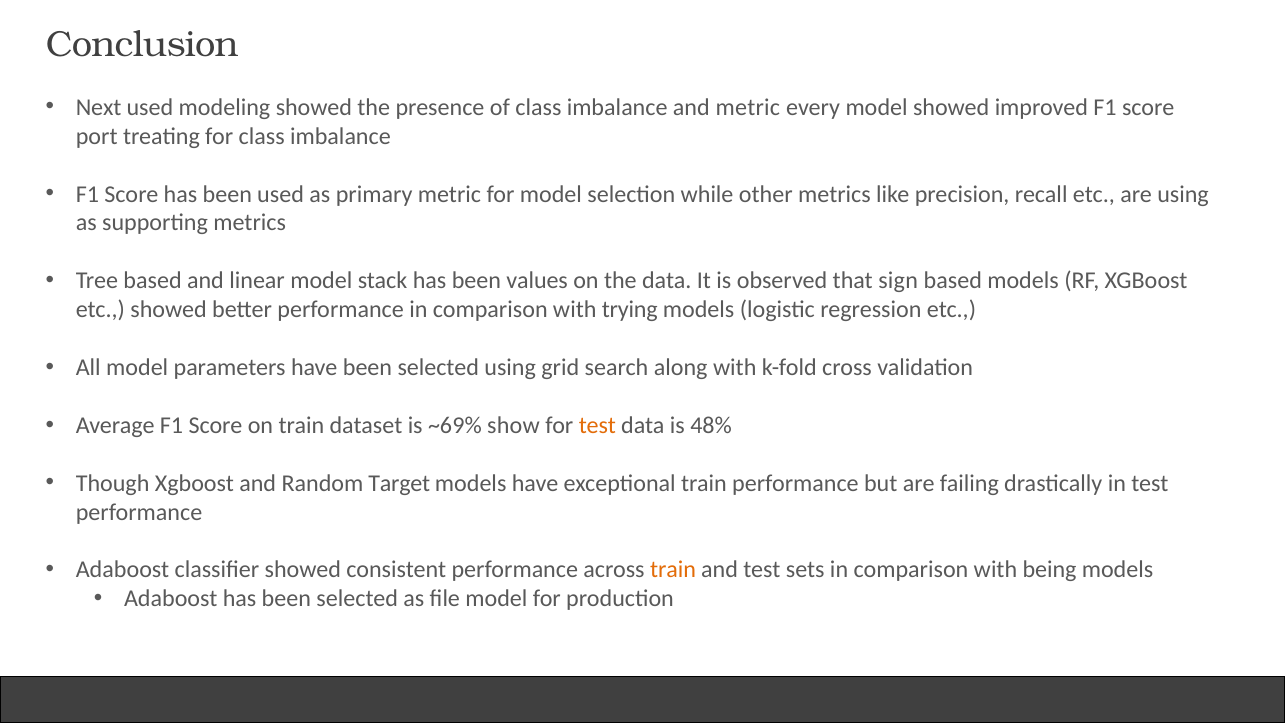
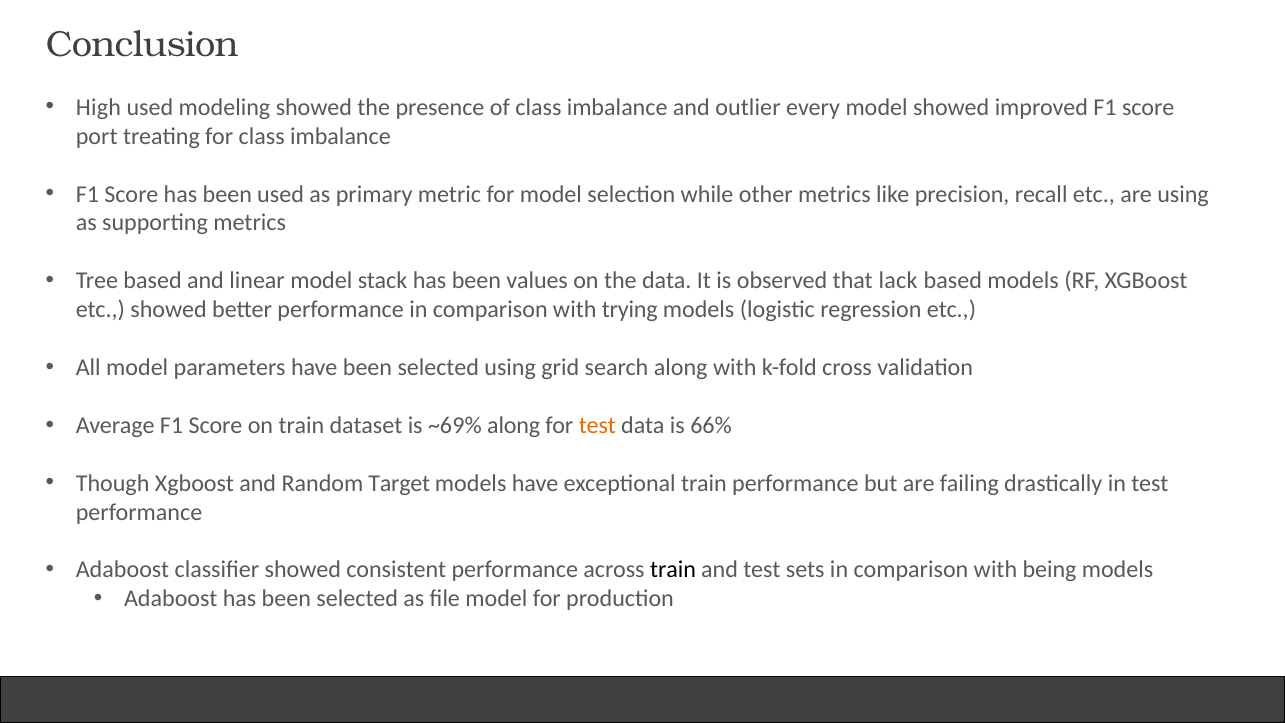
Next: Next -> High
and metric: metric -> outlier
sign: sign -> lack
~69% show: show -> along
48%: 48% -> 66%
train at (673, 570) colour: orange -> black
